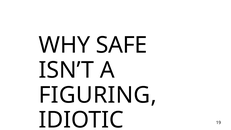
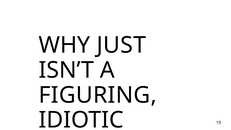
SAFE: SAFE -> JUST
